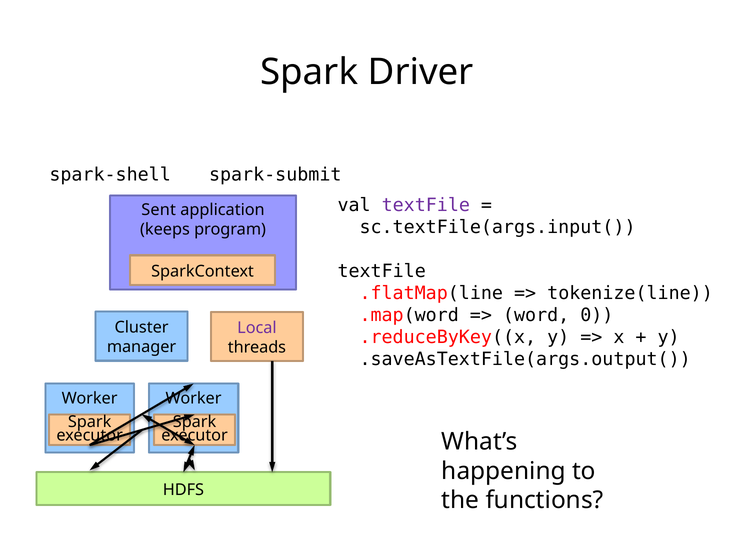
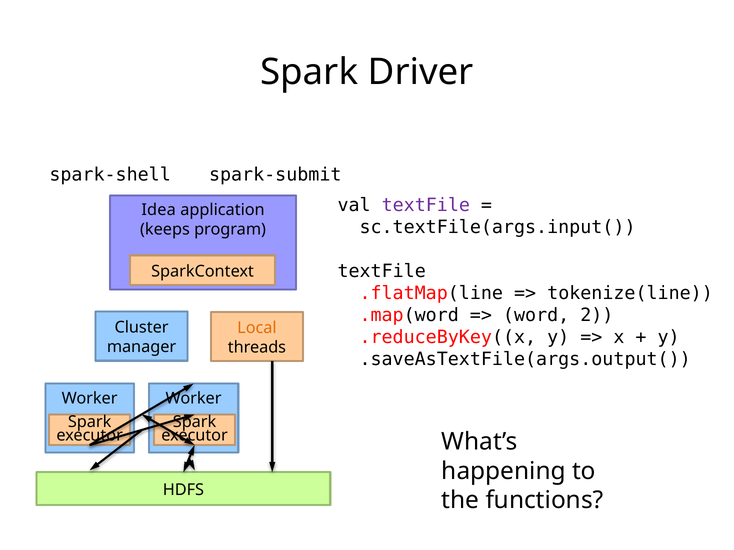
Sent: Sent -> Idea
0: 0 -> 2
Local colour: purple -> orange
